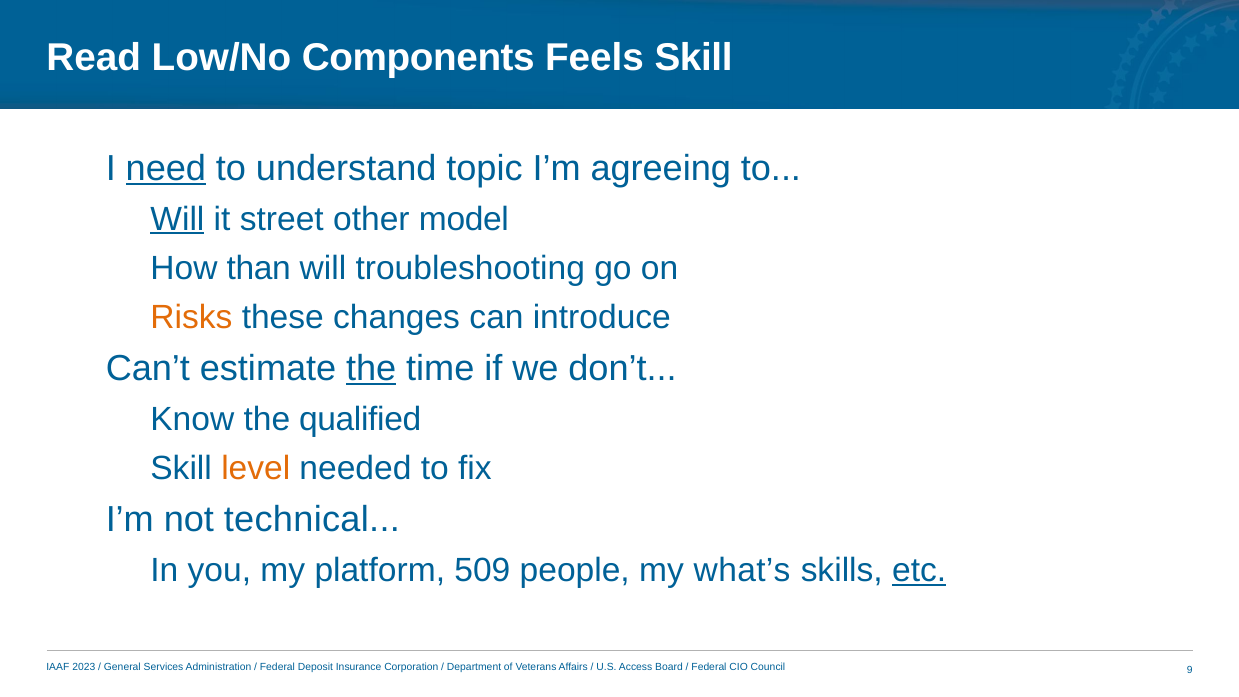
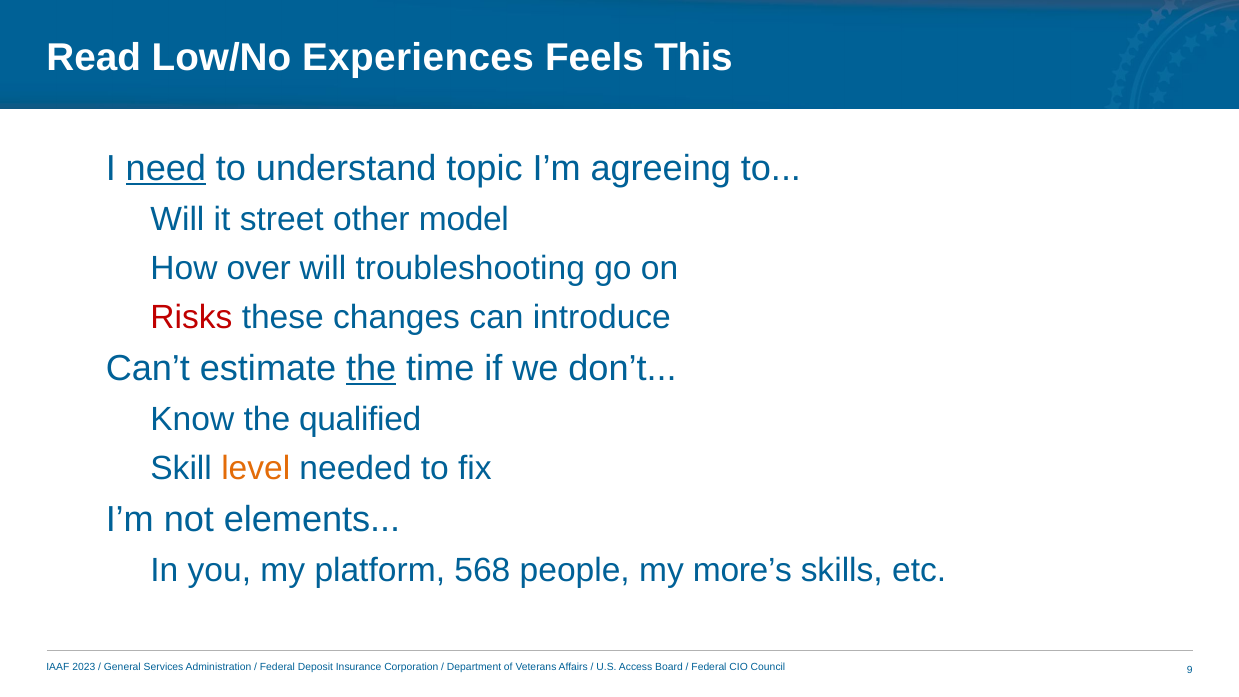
Components: Components -> Experiences
Feels Skill: Skill -> This
Will at (177, 219) underline: present -> none
than: than -> over
Risks colour: orange -> red
technical: technical -> elements
509: 509 -> 568
what’s: what’s -> more’s
etc underline: present -> none
